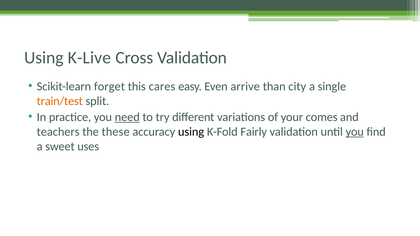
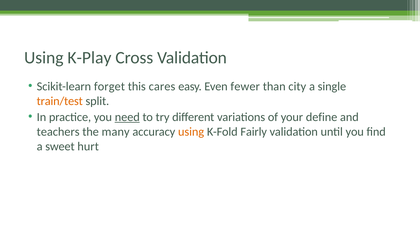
K-Live: K-Live -> K-Play
arrive: arrive -> fewer
comes: comes -> define
these: these -> many
using at (191, 132) colour: black -> orange
you at (355, 132) underline: present -> none
uses: uses -> hurt
